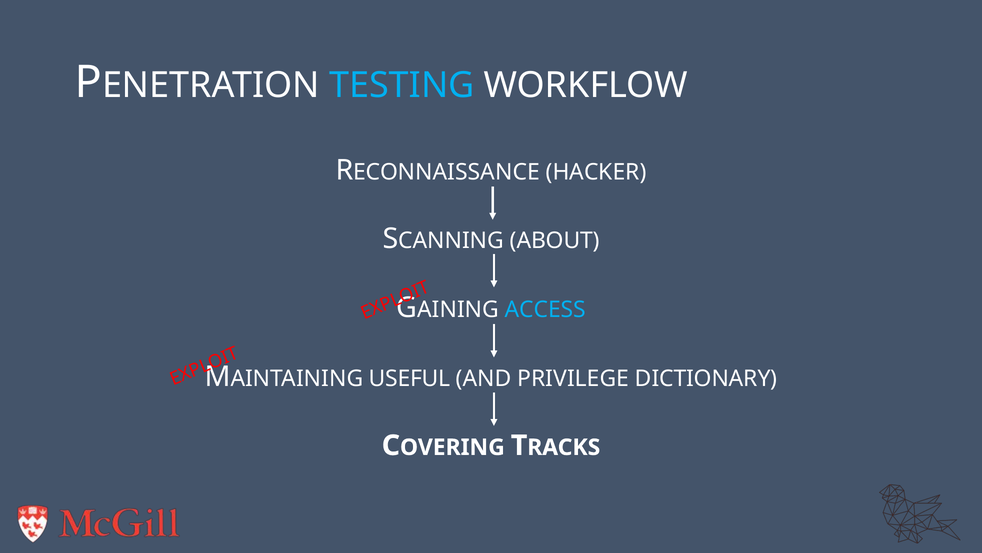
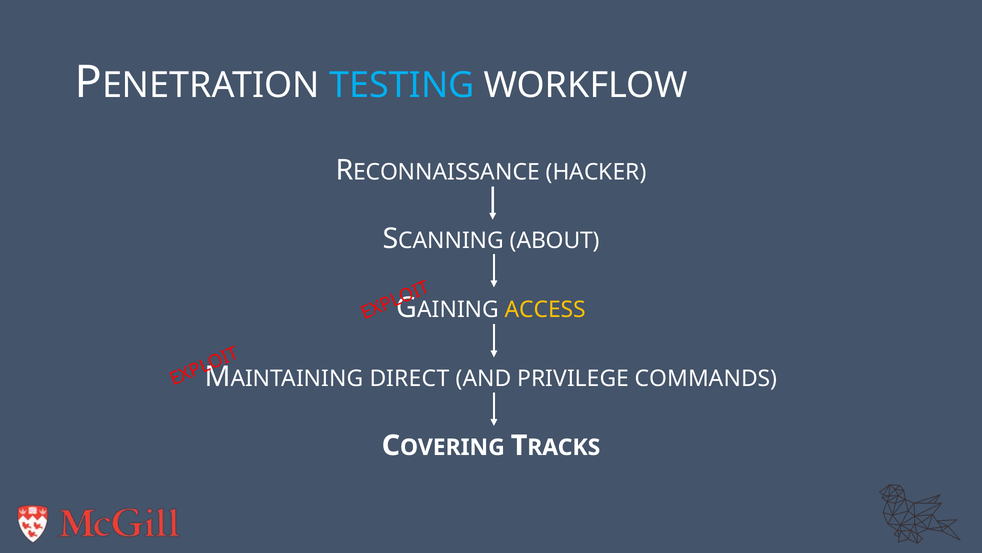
ACCESS colour: light blue -> yellow
USEFUL: USEFUL -> DIRECT
DICTIONARY: DICTIONARY -> COMMANDS
